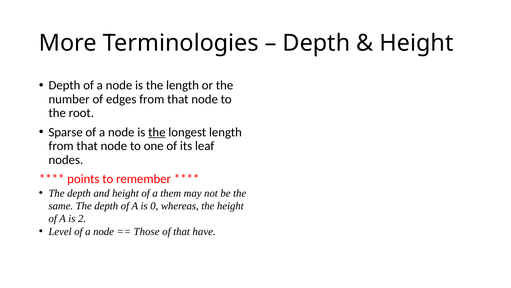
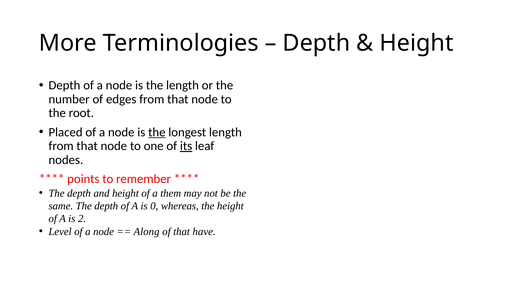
Sparse: Sparse -> Placed
its underline: none -> present
Those: Those -> Along
